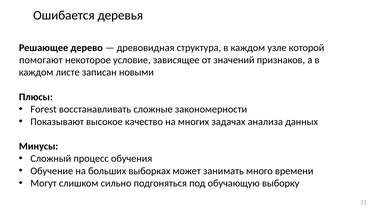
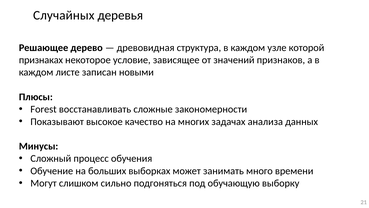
Ошибается: Ошибается -> Случайных
помогают: помогают -> признаках
